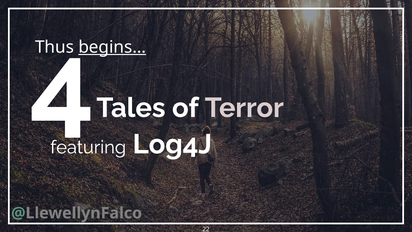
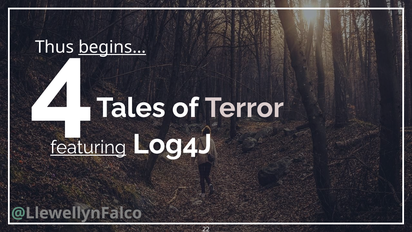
featuring underline: none -> present
